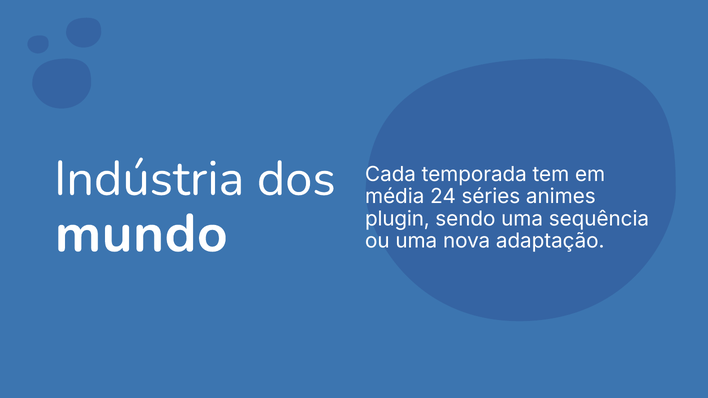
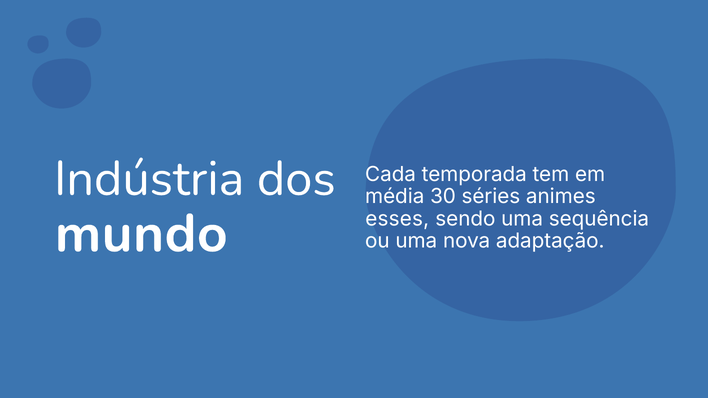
24: 24 -> 30
plugin: plugin -> esses
